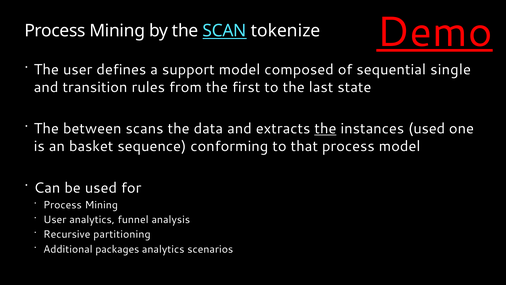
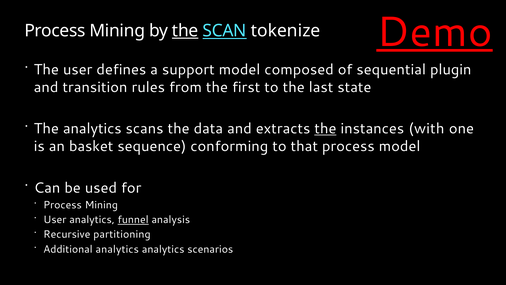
the at (185, 31) underline: none -> present
single: single -> plugin
The between: between -> analytics
instances used: used -> with
funnel underline: none -> present
Additional packages: packages -> analytics
